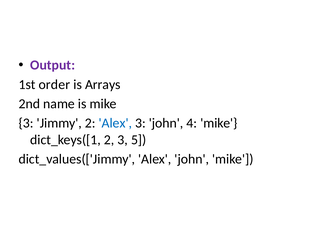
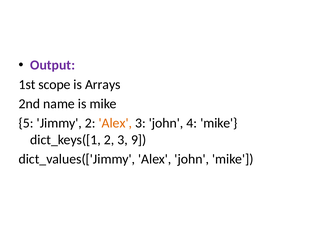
order: order -> scope
3 at (26, 123): 3 -> 5
Alex at (115, 123) colour: blue -> orange
5: 5 -> 9
